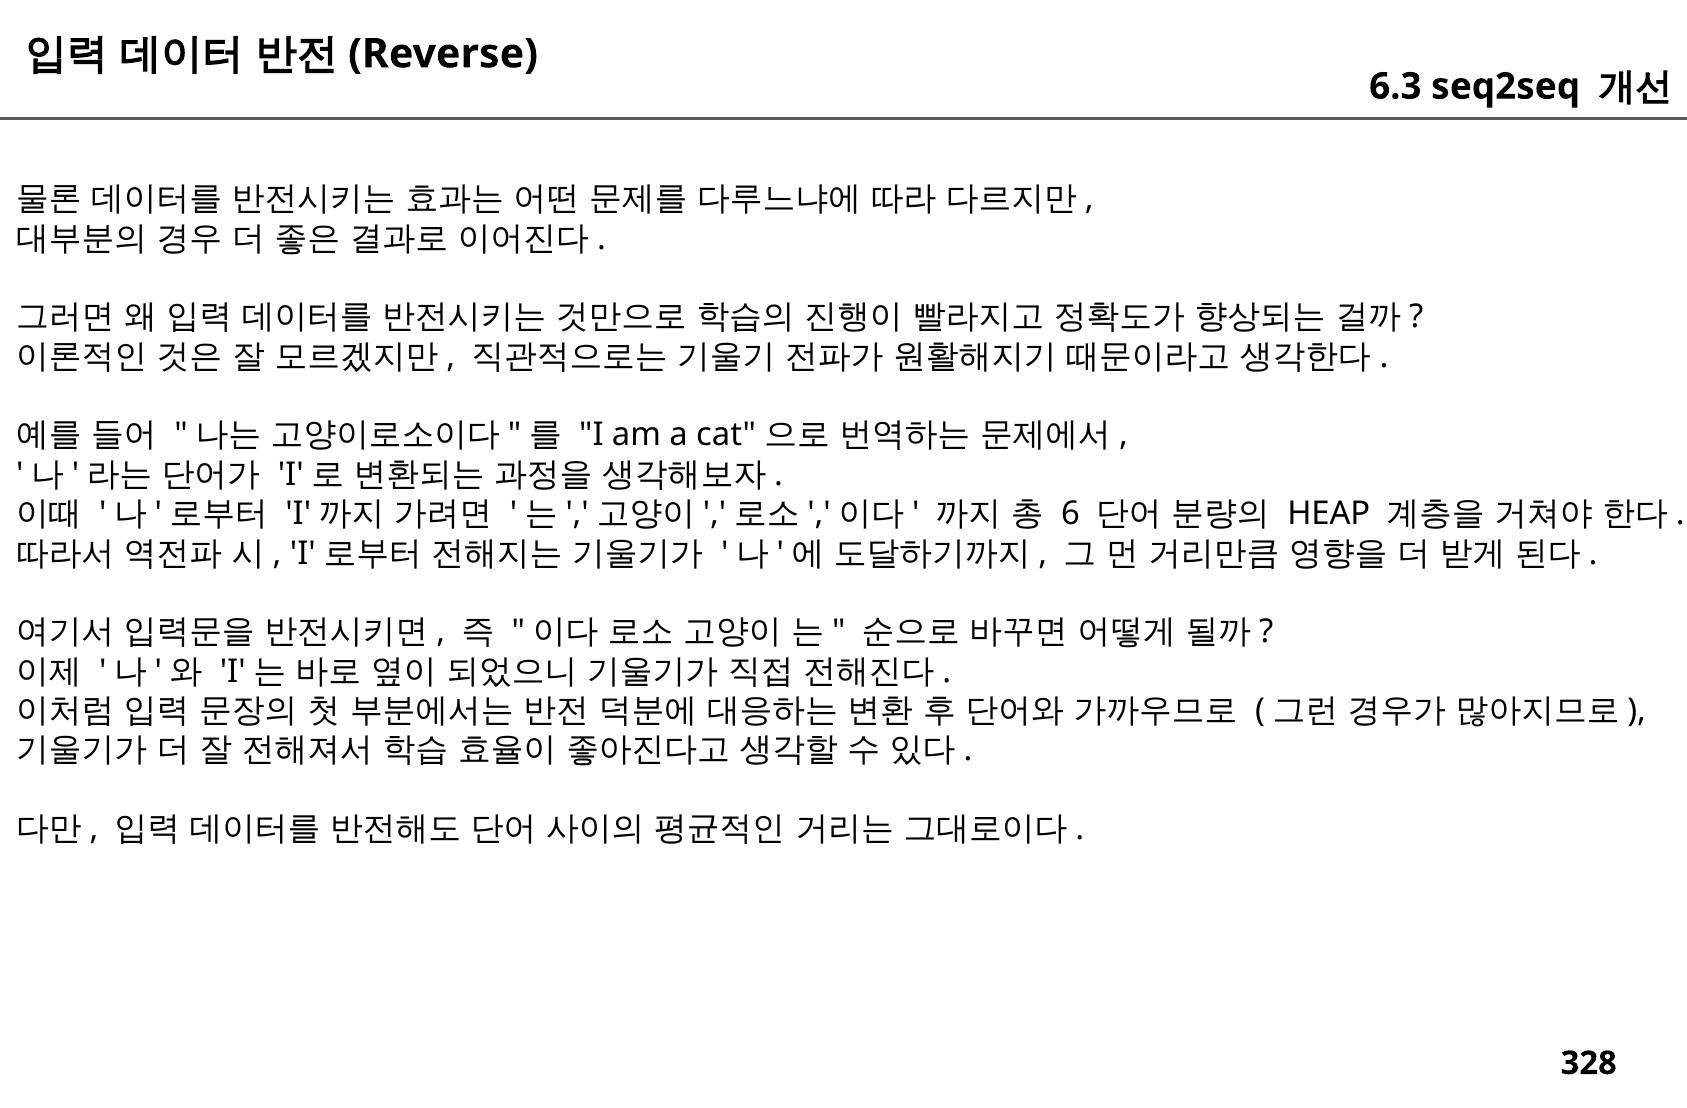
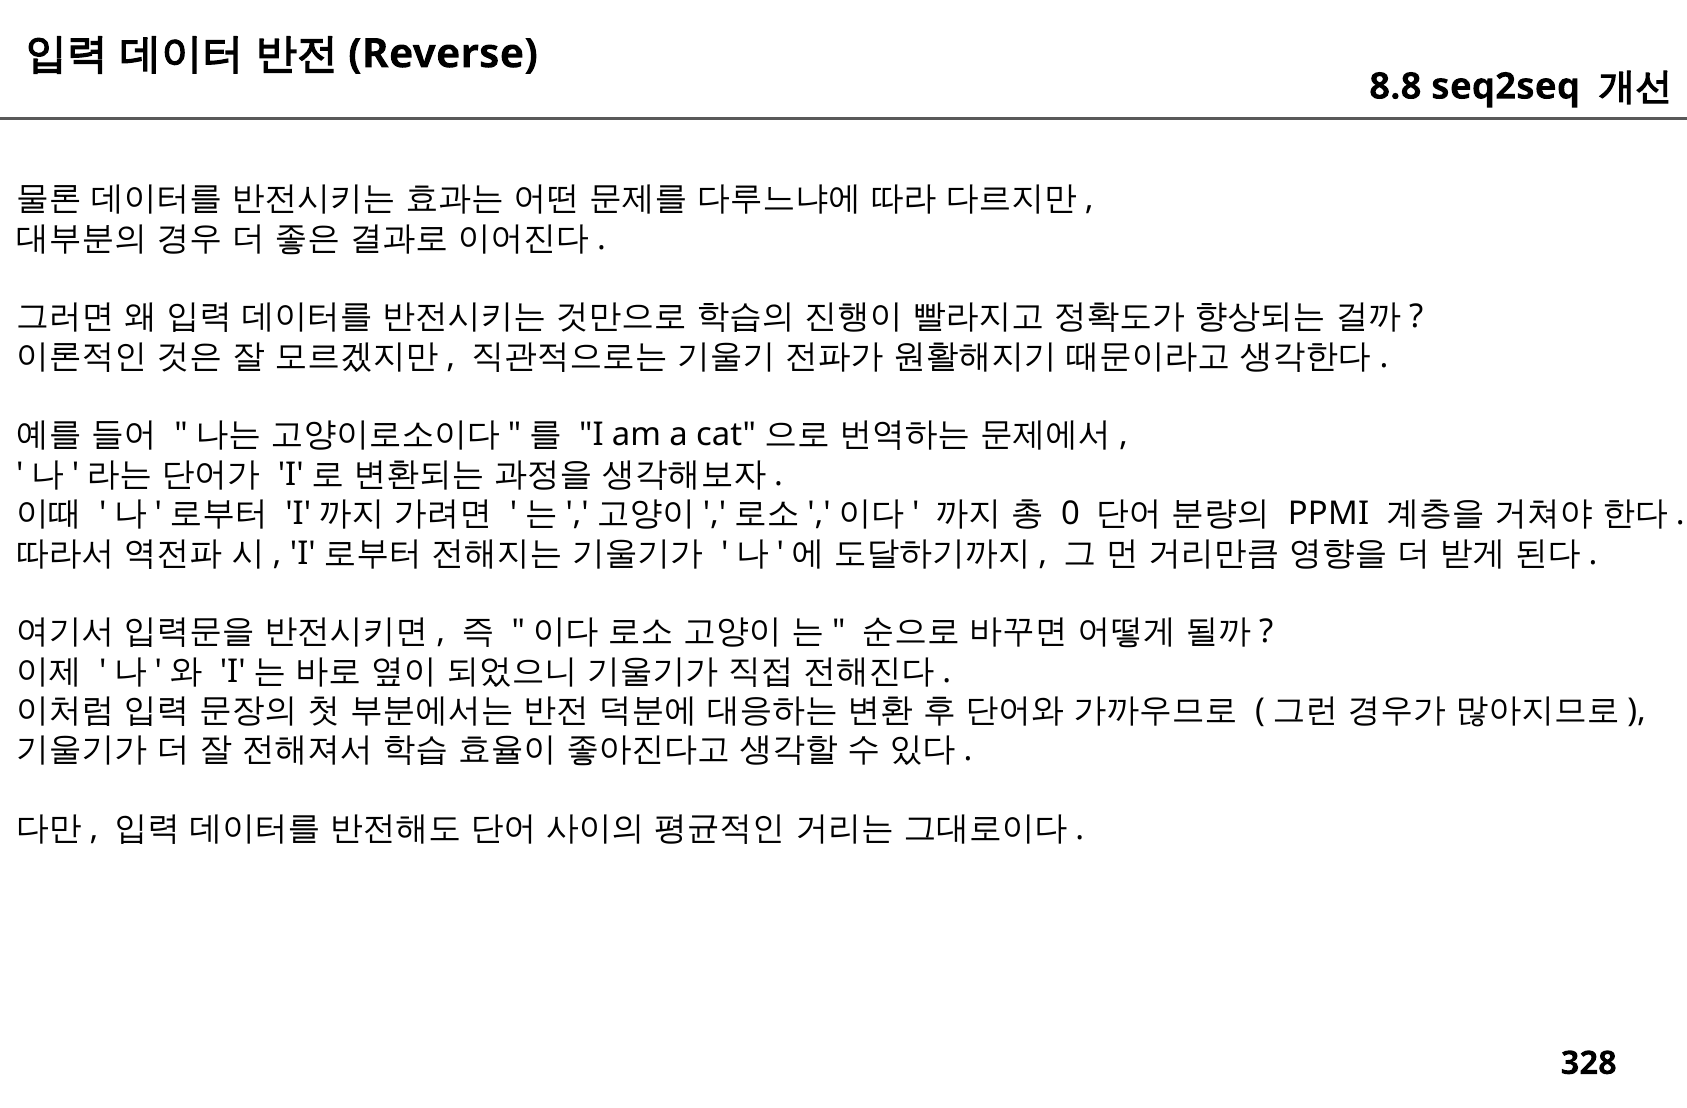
6.3: 6.3 -> 8.8
6: 6 -> 0
HEAP: HEAP -> PPMI
